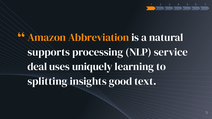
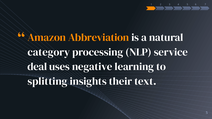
supports: supports -> category
uniquely: uniquely -> negative
good: good -> their
